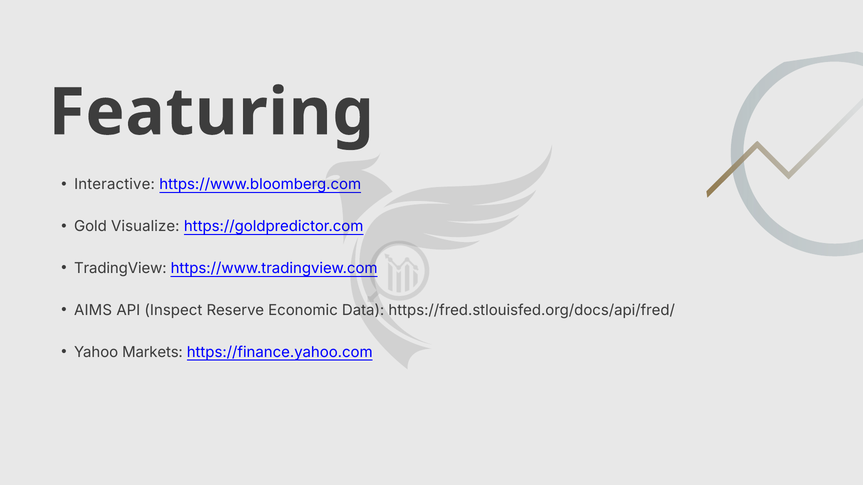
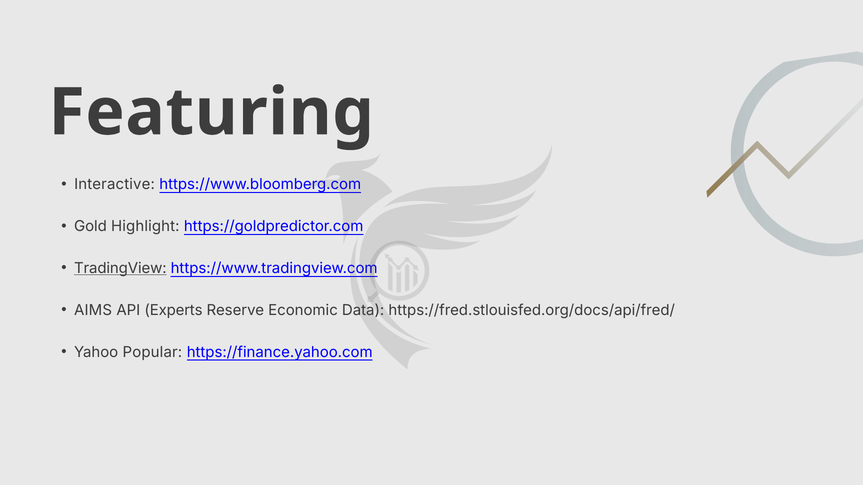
Visualize: Visualize -> Highlight
TradingView underline: none -> present
Inspect: Inspect -> Experts
Markets: Markets -> Popular
